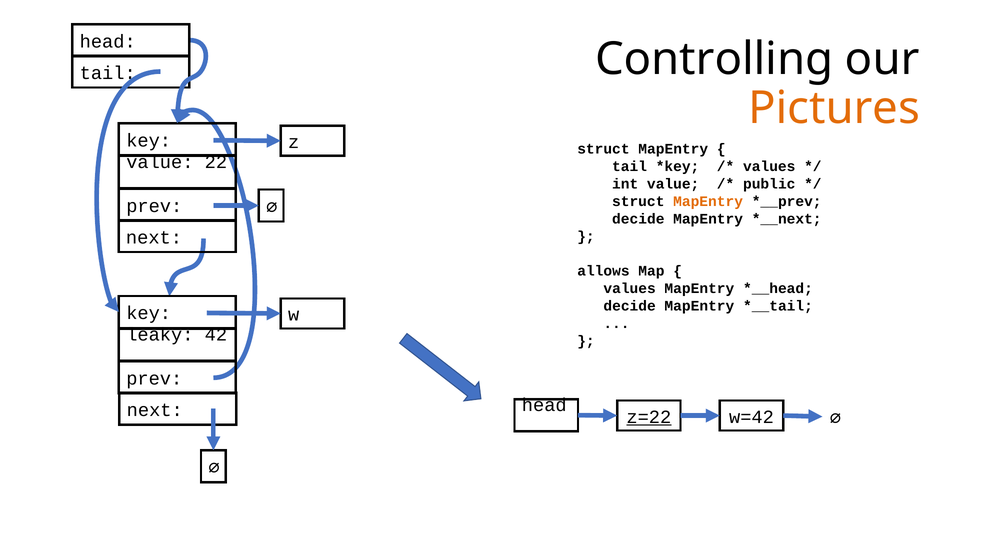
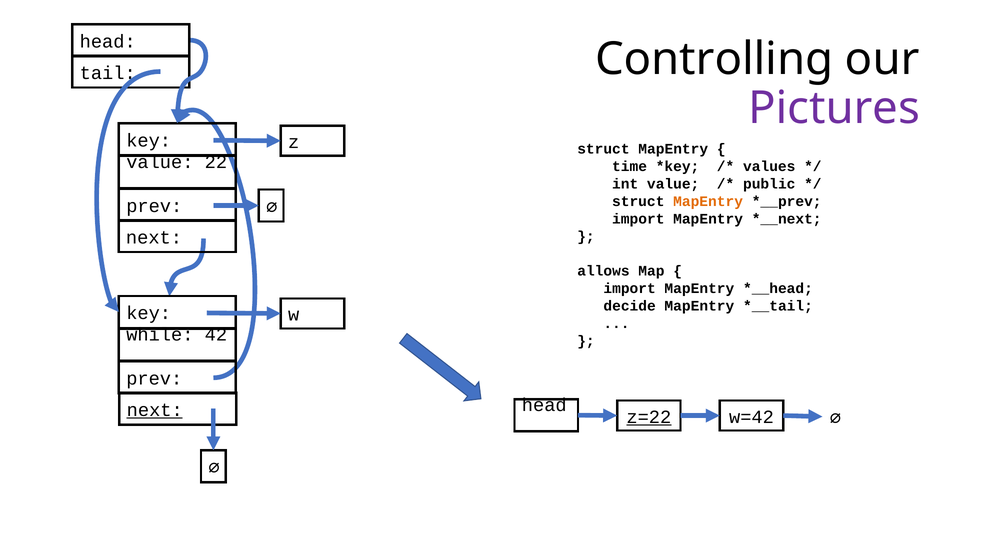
Pictures colour: orange -> purple
tail at (630, 167): tail -> time
decide at (638, 219): decide -> import
values at (630, 289): values -> import
leaky: leaky -> while
next at (155, 410) underline: none -> present
